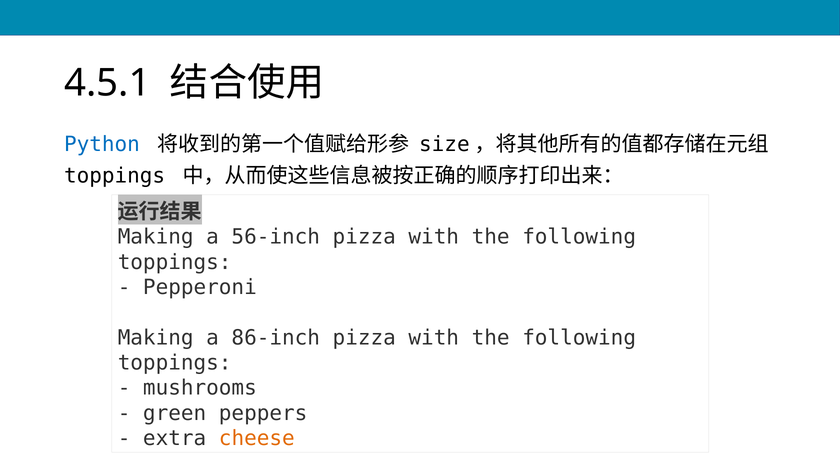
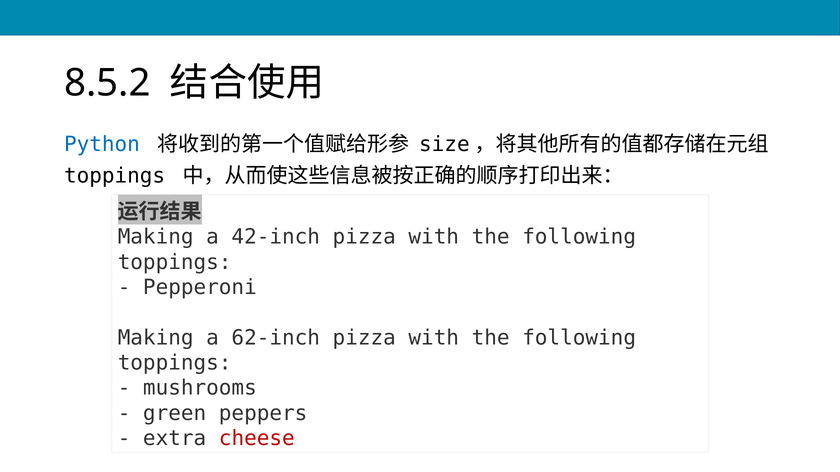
4.5.1: 4.5.1 -> 8.5.2
56-inch: 56-inch -> 42-inch
86-inch: 86-inch -> 62-inch
cheese colour: orange -> red
